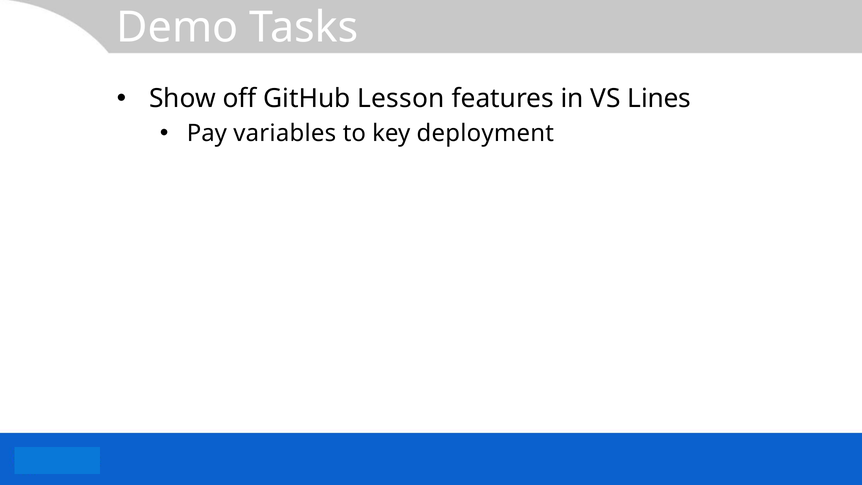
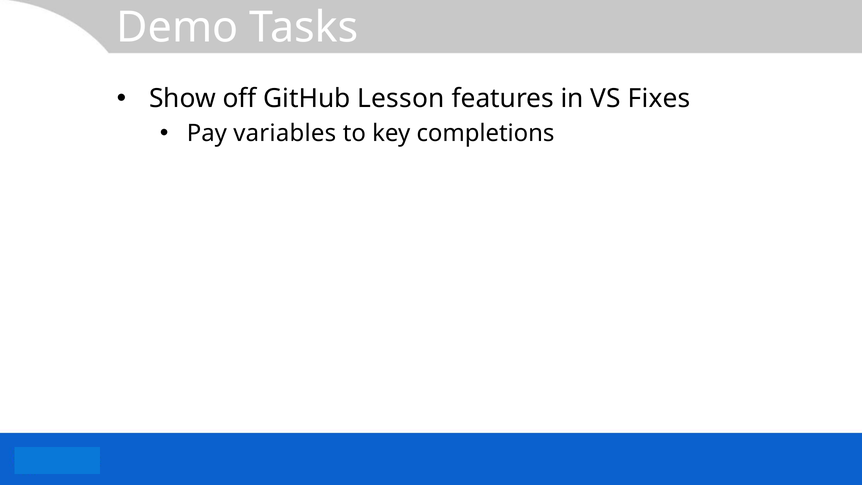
Lines: Lines -> Fixes
deployment: deployment -> completions
